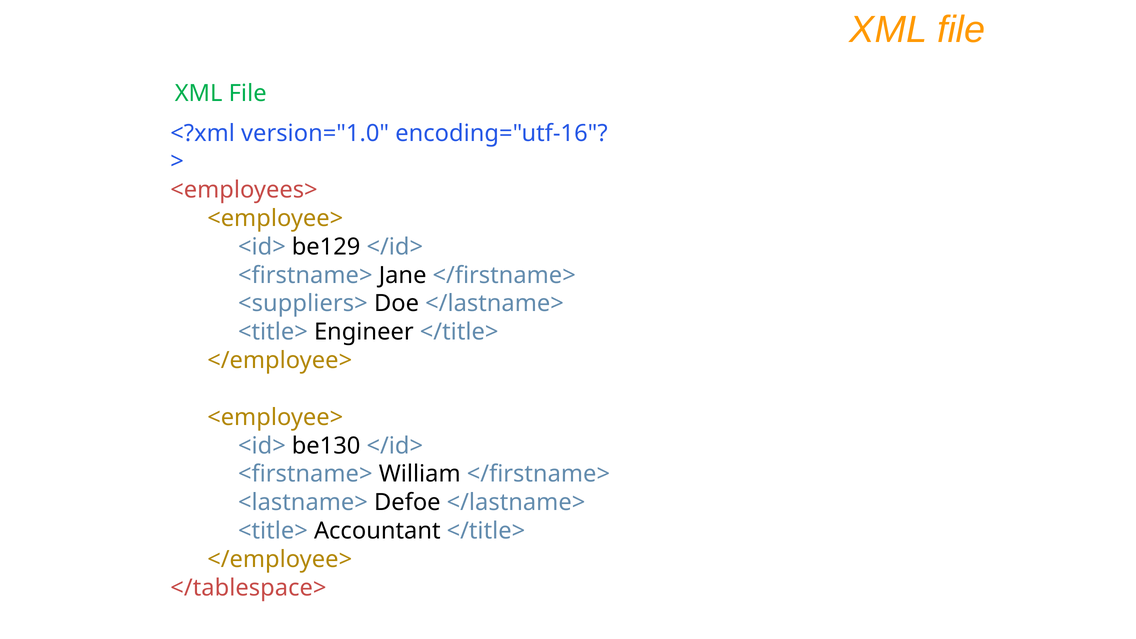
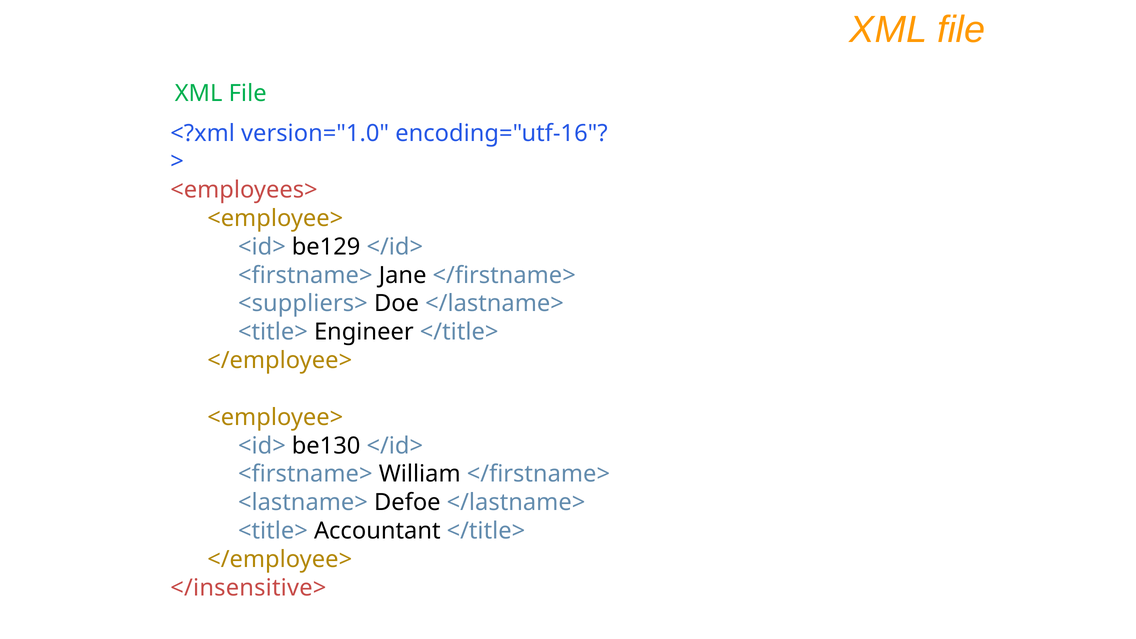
</tablespace>: </tablespace> -> </insensitive>
